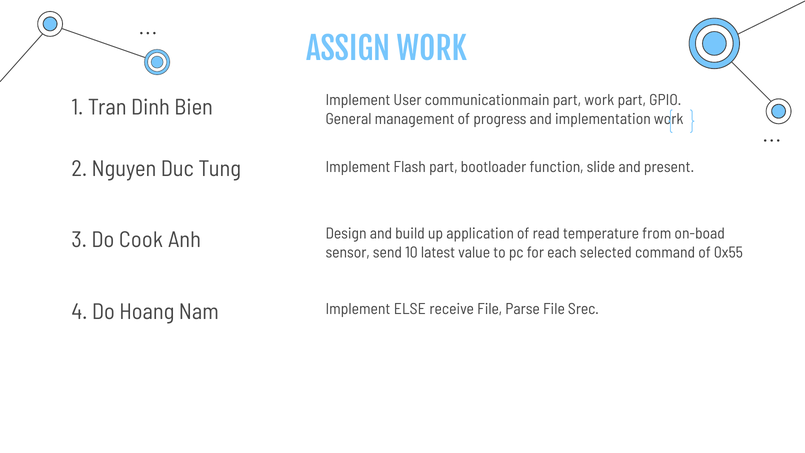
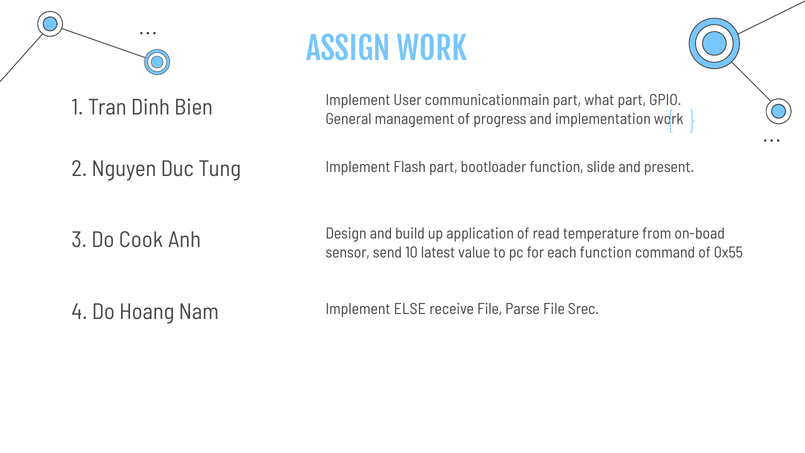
part work: work -> what
each selected: selected -> function
